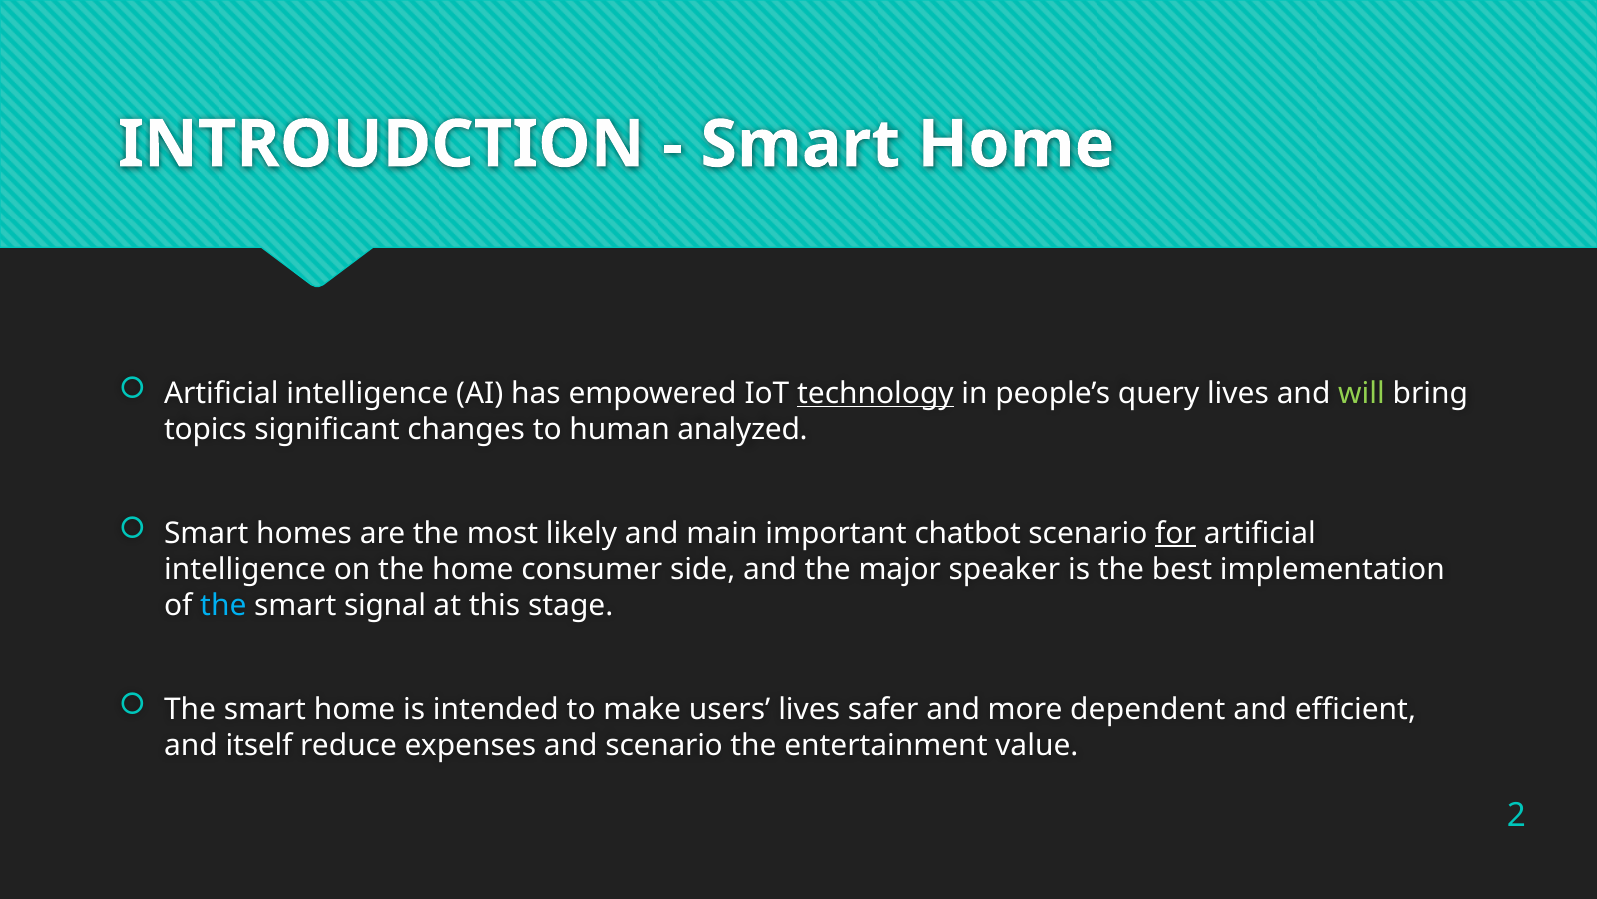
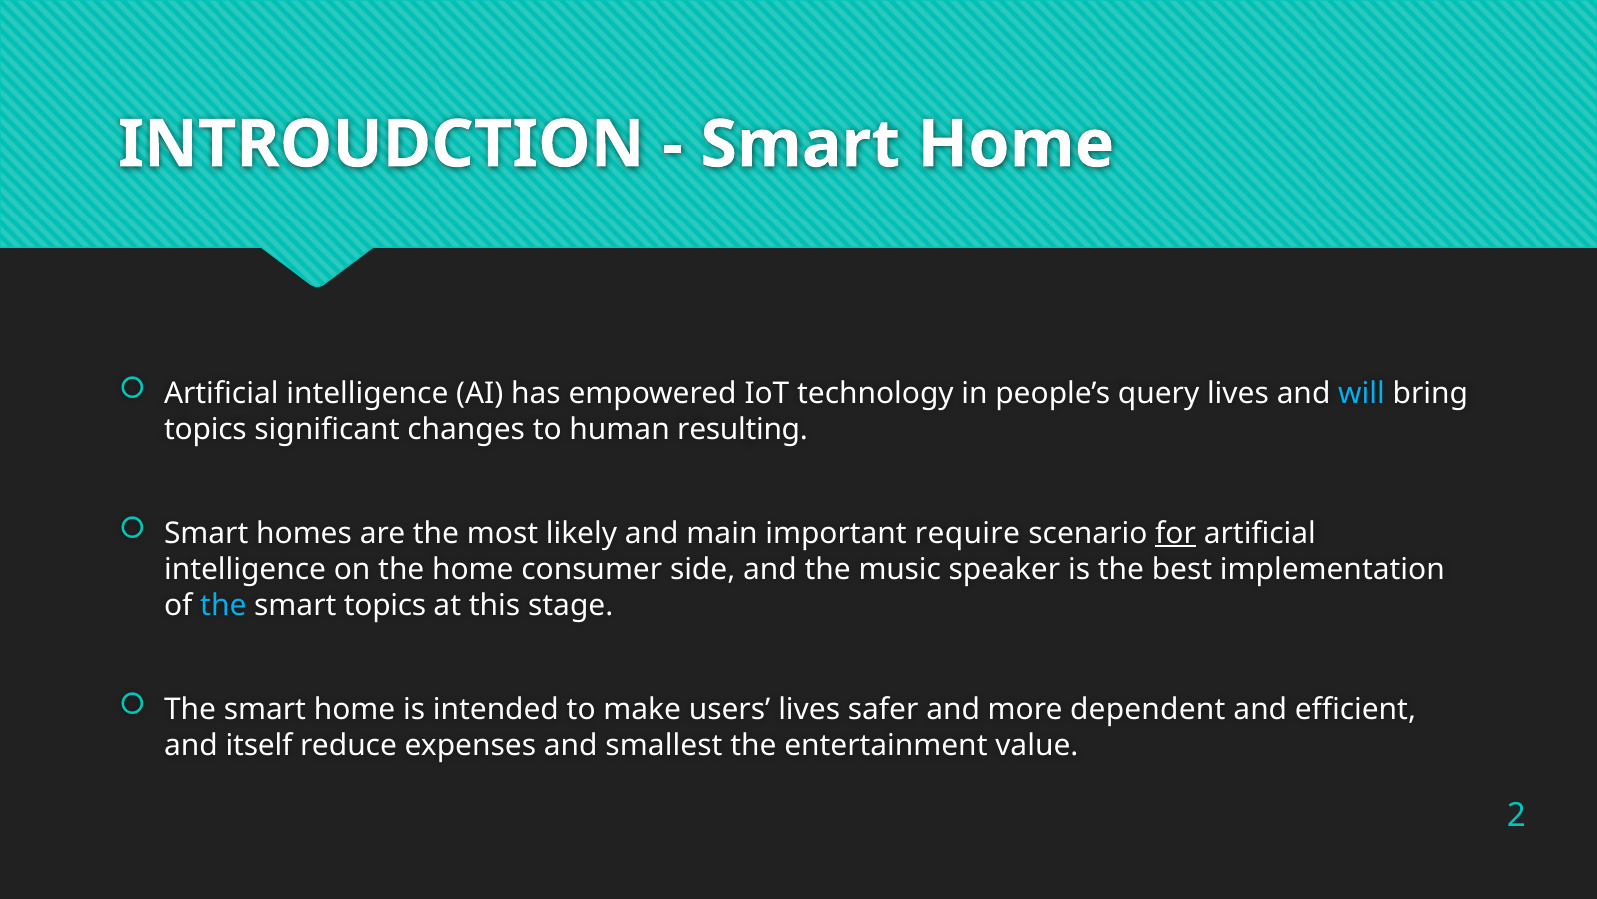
technology underline: present -> none
will colour: light green -> light blue
analyzed: analyzed -> resulting
chatbot: chatbot -> require
major: major -> music
smart signal: signal -> topics
and scenario: scenario -> smallest
